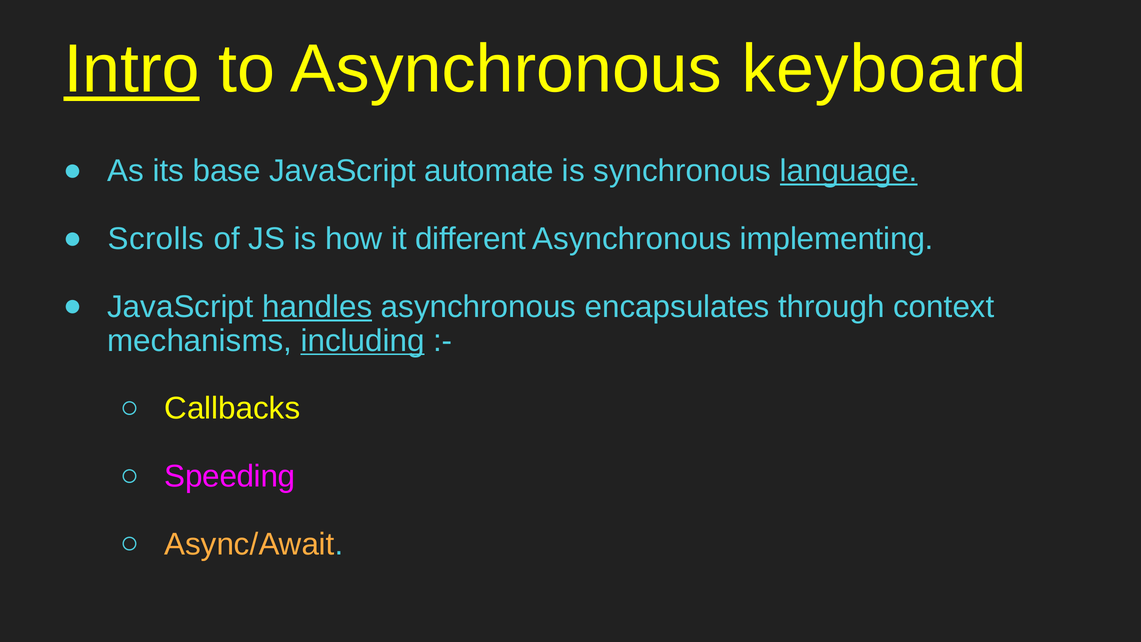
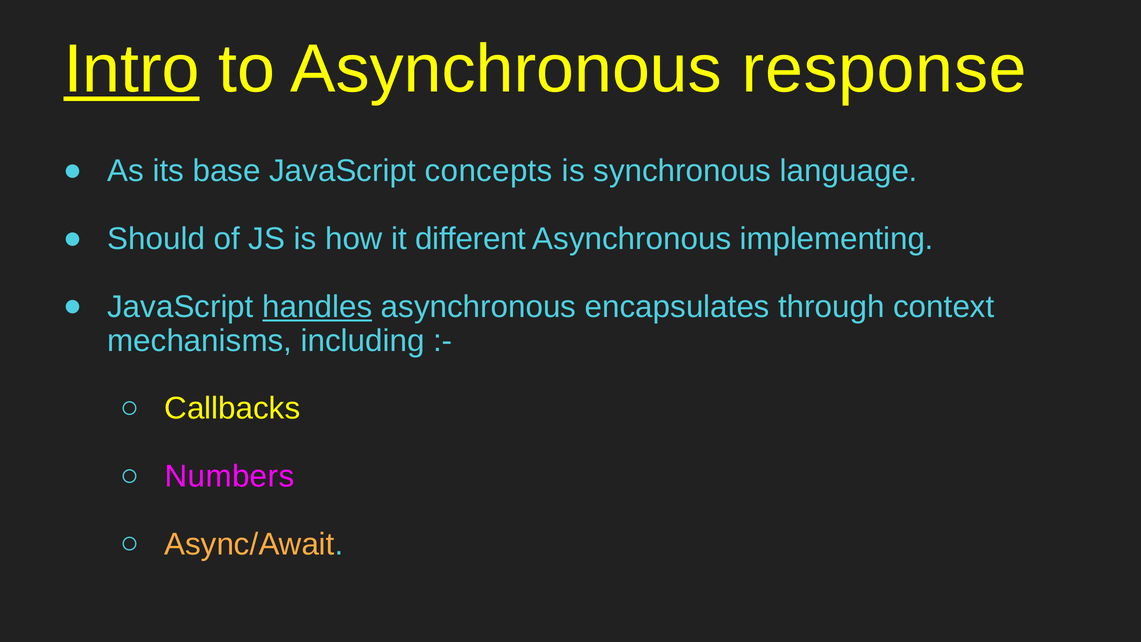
keyboard: keyboard -> response
automate: automate -> concepts
language underline: present -> none
Scrolls: Scrolls -> Should
including underline: present -> none
Speeding: Speeding -> Numbers
